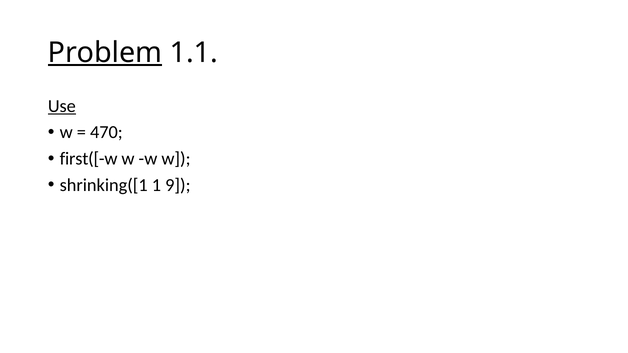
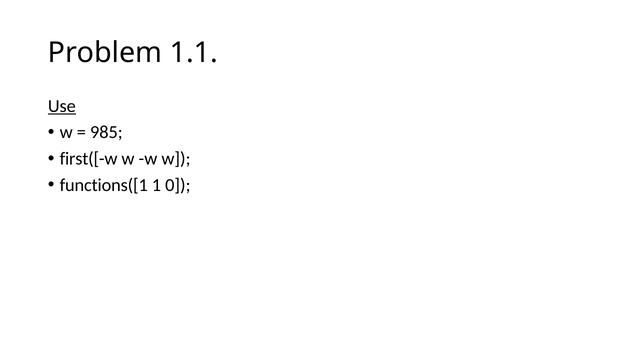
Problem underline: present -> none
470: 470 -> 985
shrinking([1: shrinking([1 -> functions([1
9: 9 -> 0
